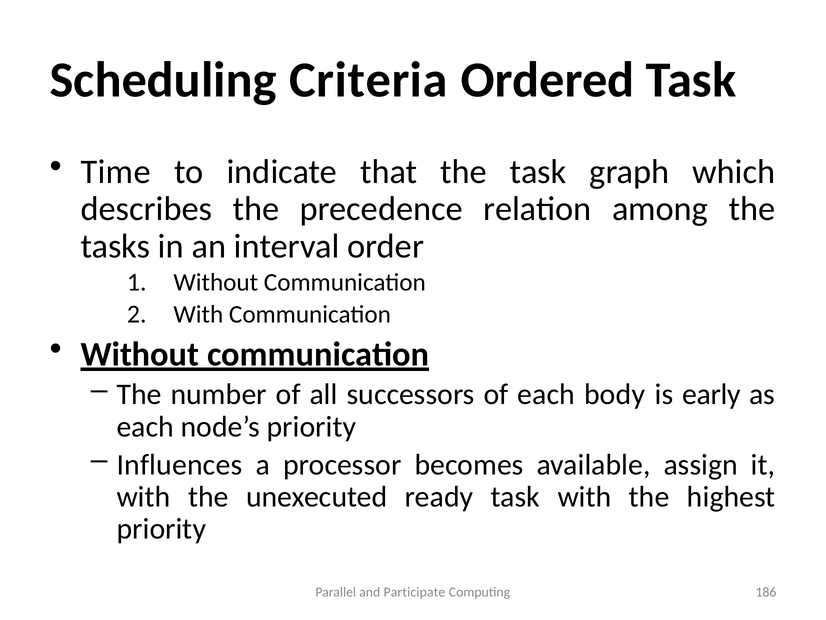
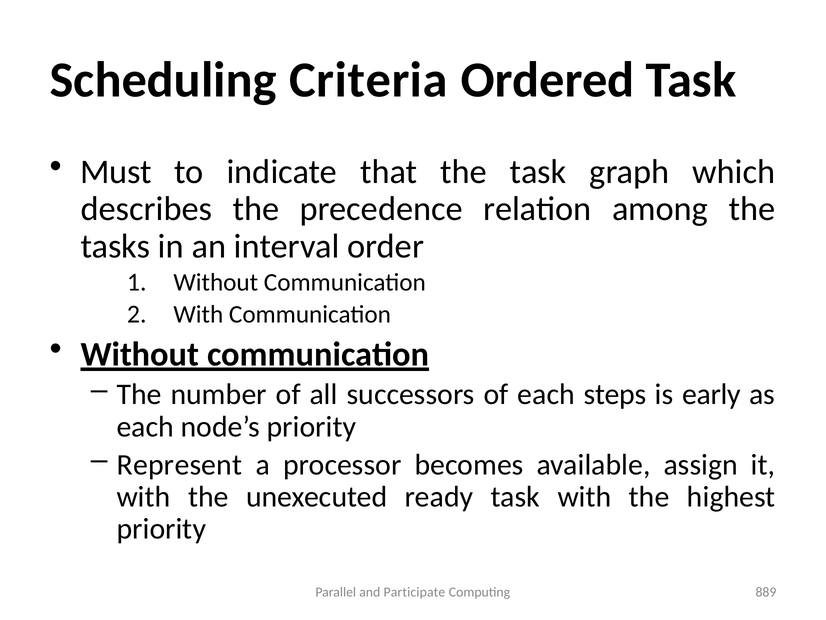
Time: Time -> Must
body: body -> steps
Influences: Influences -> Represent
186: 186 -> 889
